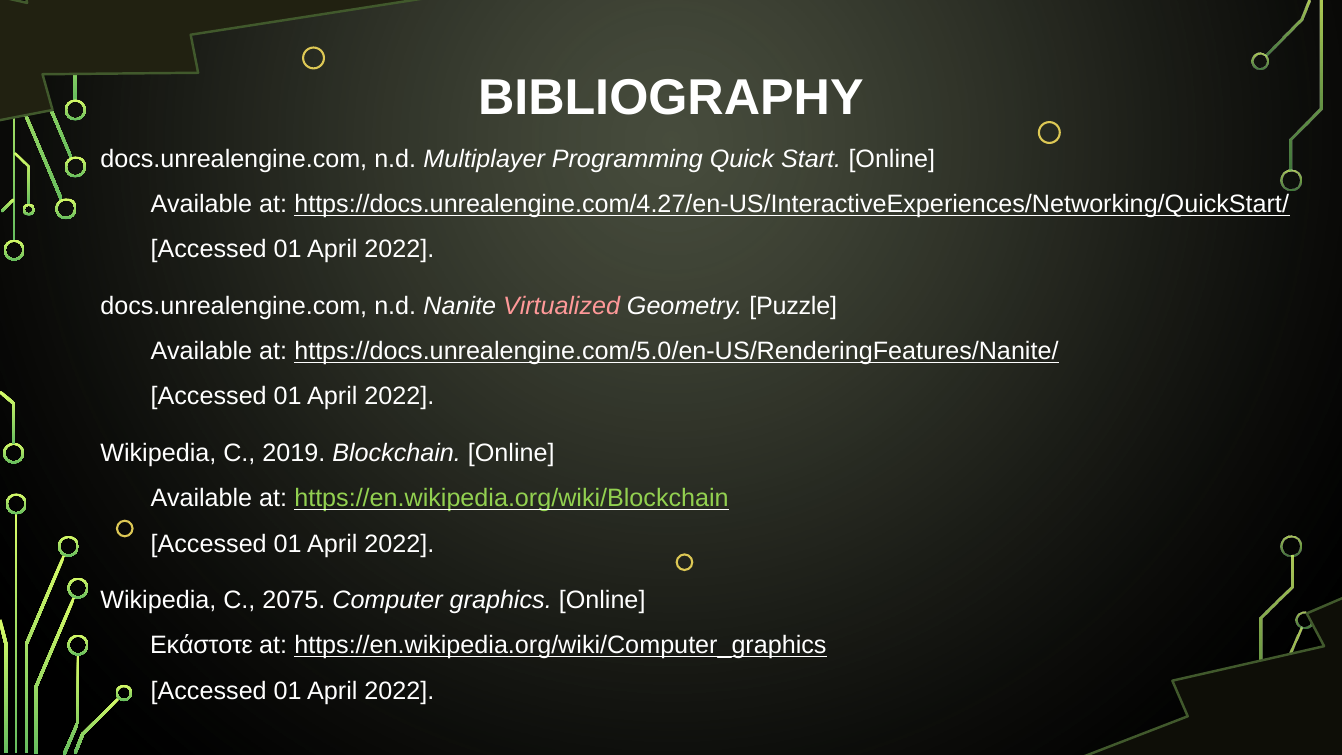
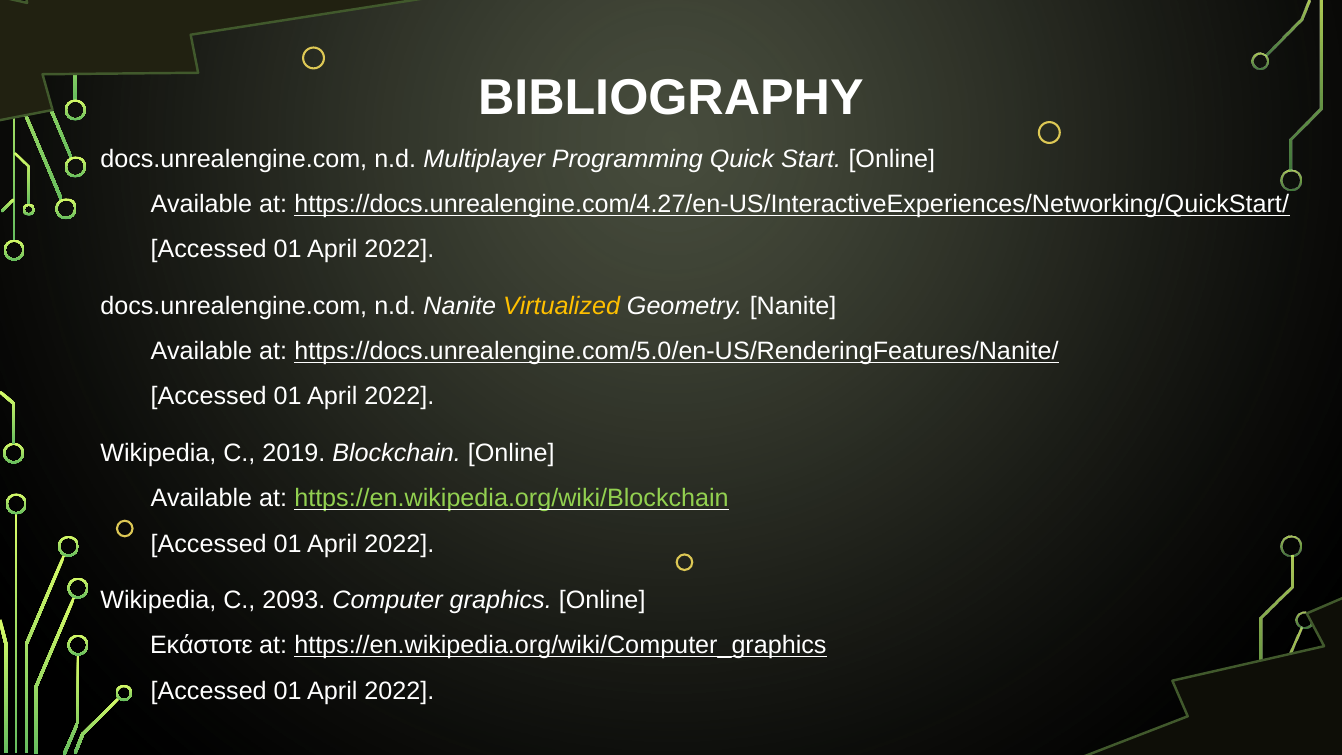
Virtualized colour: pink -> yellow
Geometry Puzzle: Puzzle -> Nanite
2075: 2075 -> 2093
